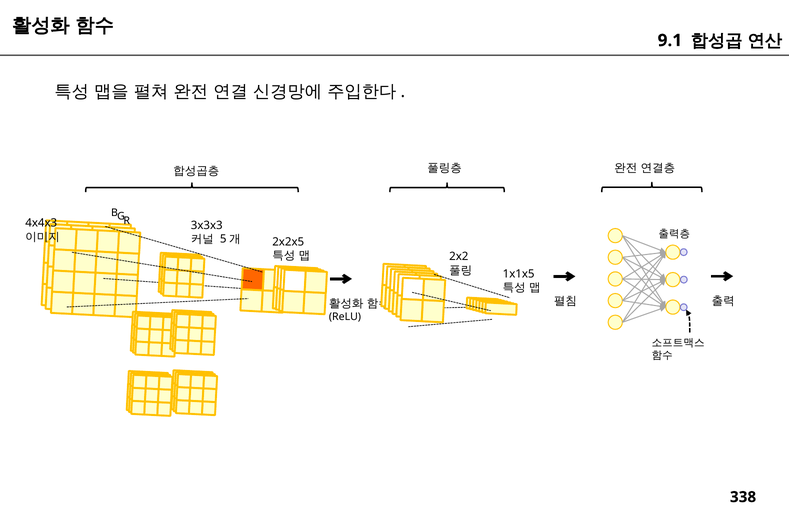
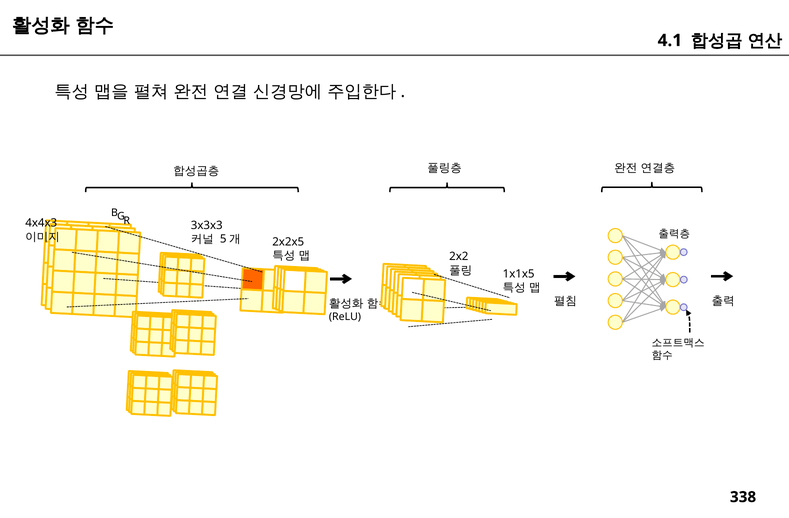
9.1: 9.1 -> 4.1
